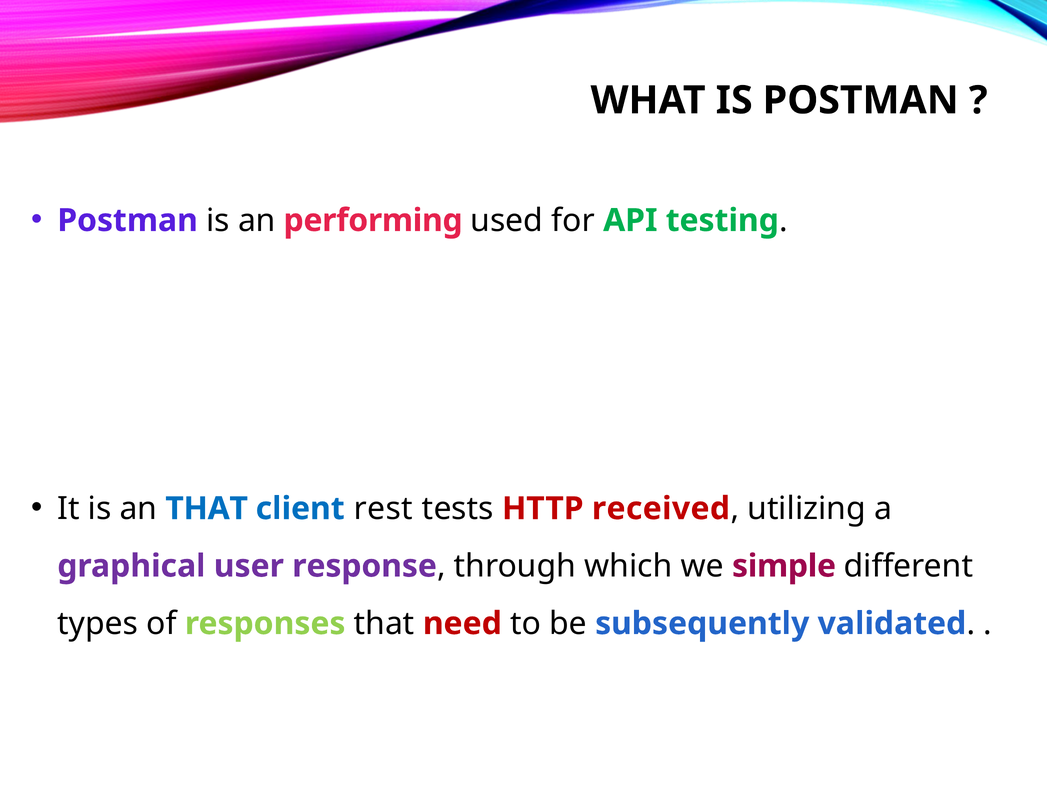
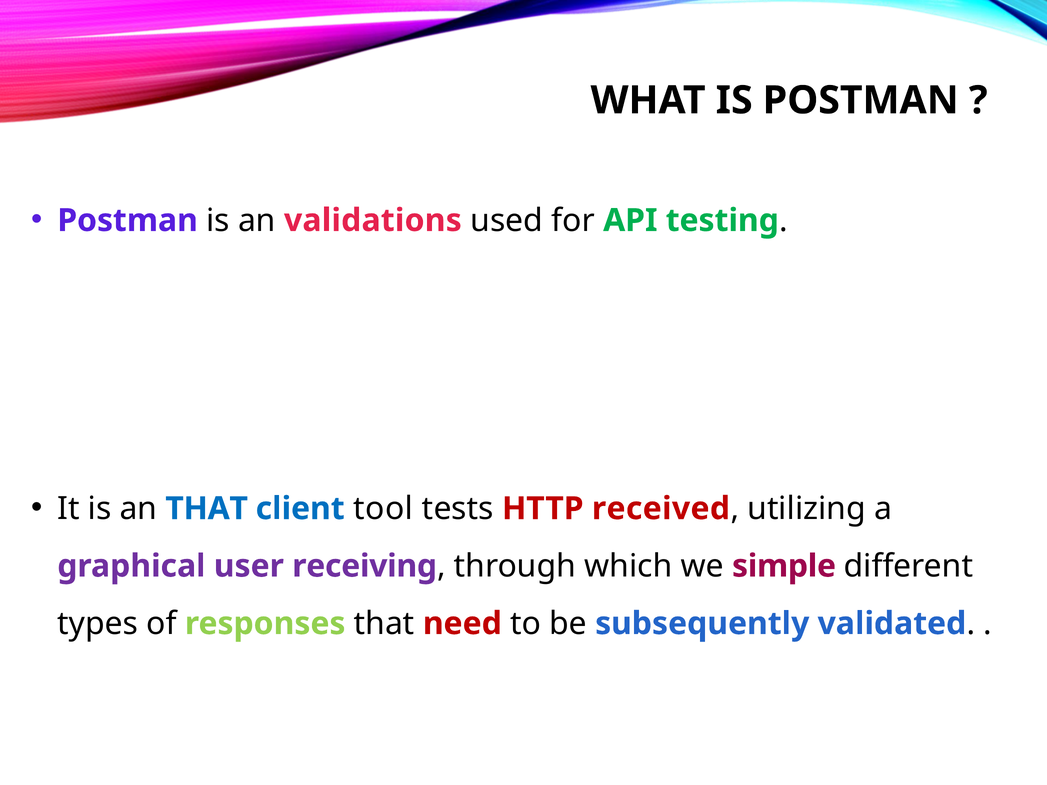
performing: performing -> validations
rest: rest -> tool
response: response -> receiving
